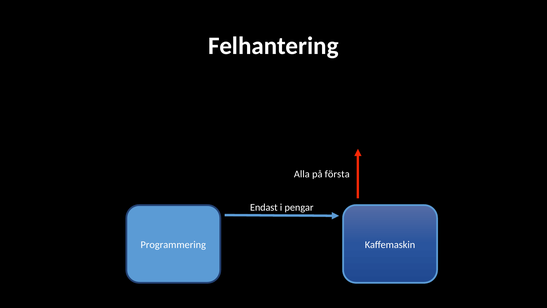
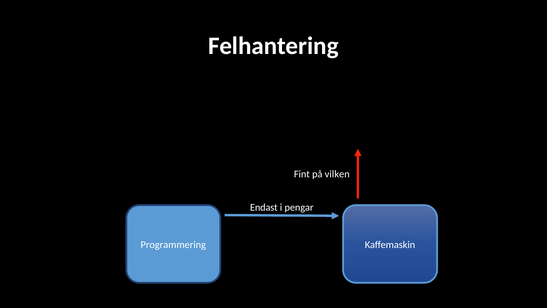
Alla: Alla -> Fint
första: första -> vilken
